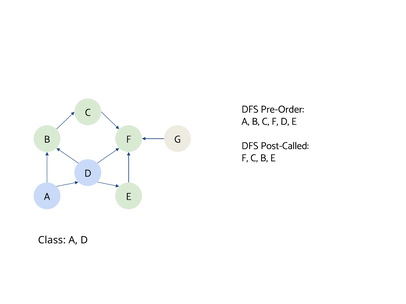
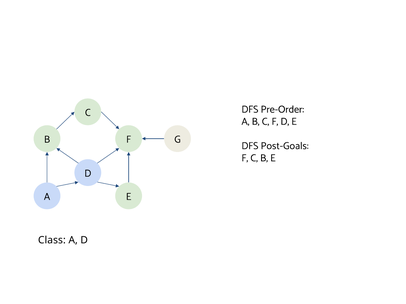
Post-Called: Post-Called -> Post-Goals
